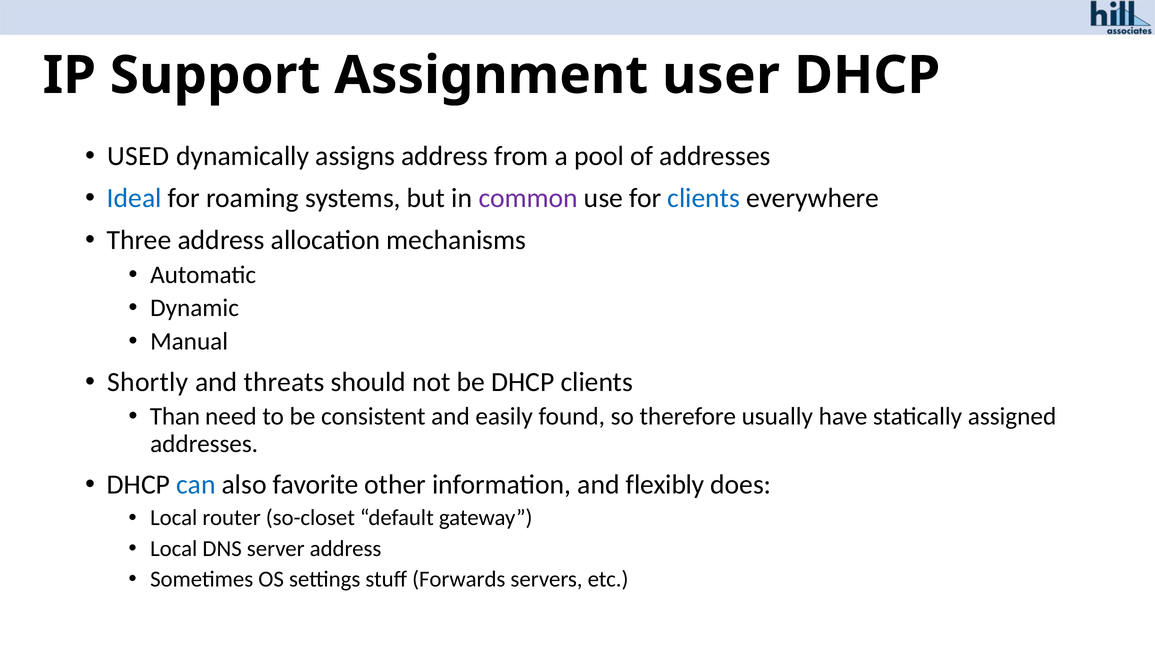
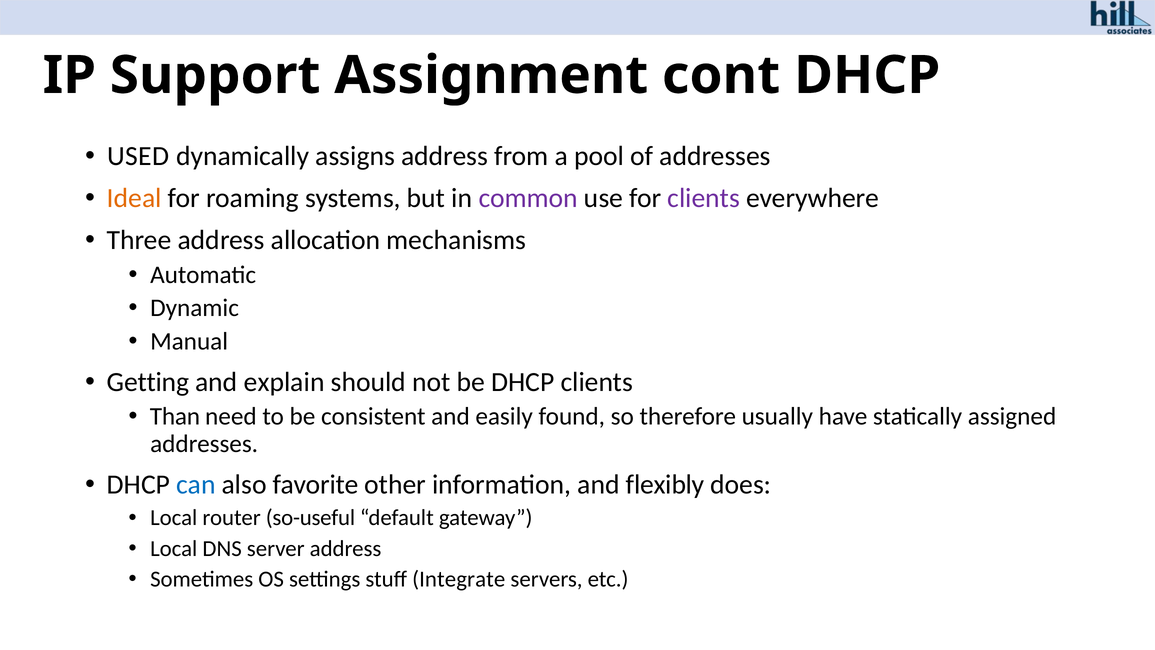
user: user -> cont
Ideal colour: blue -> orange
clients at (704, 198) colour: blue -> purple
Shortly: Shortly -> Getting
threats: threats -> explain
so-closet: so-closet -> so-useful
Forwards: Forwards -> Integrate
